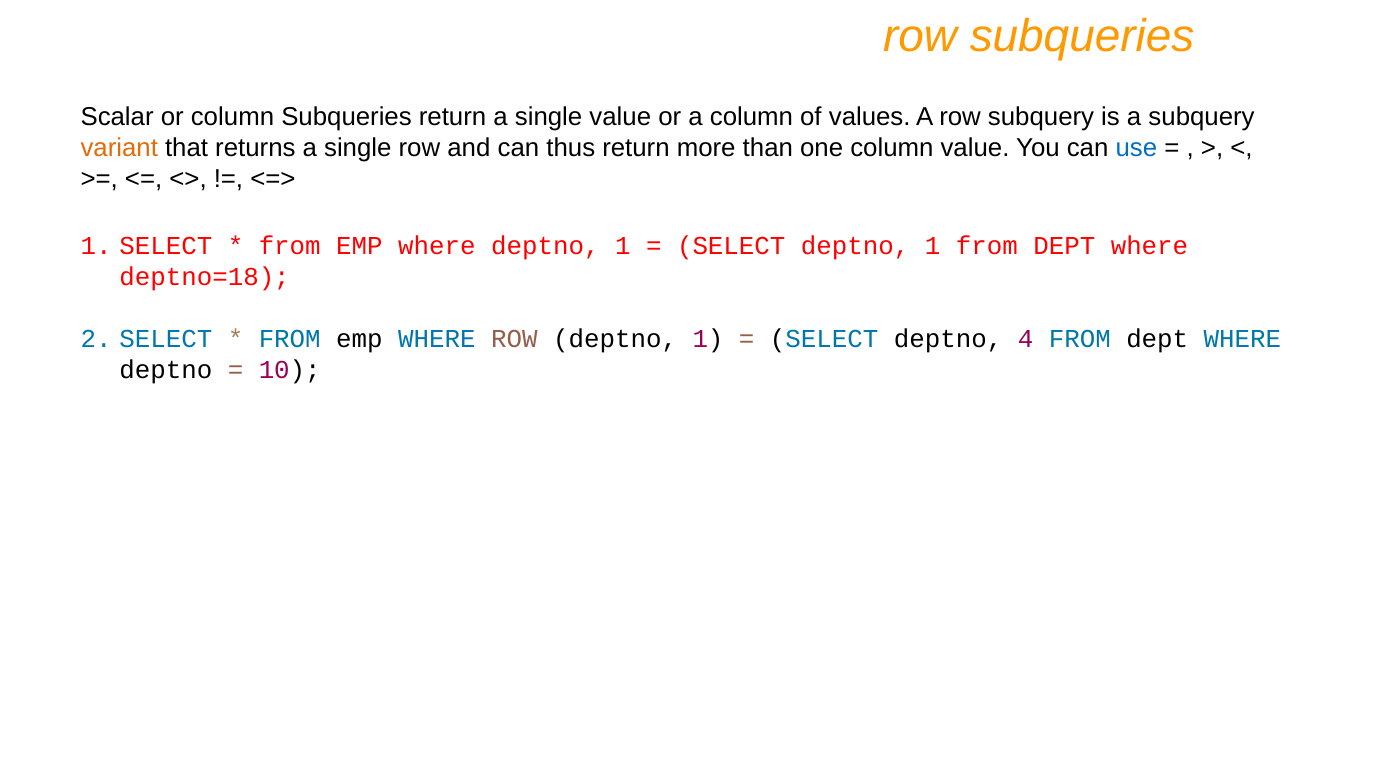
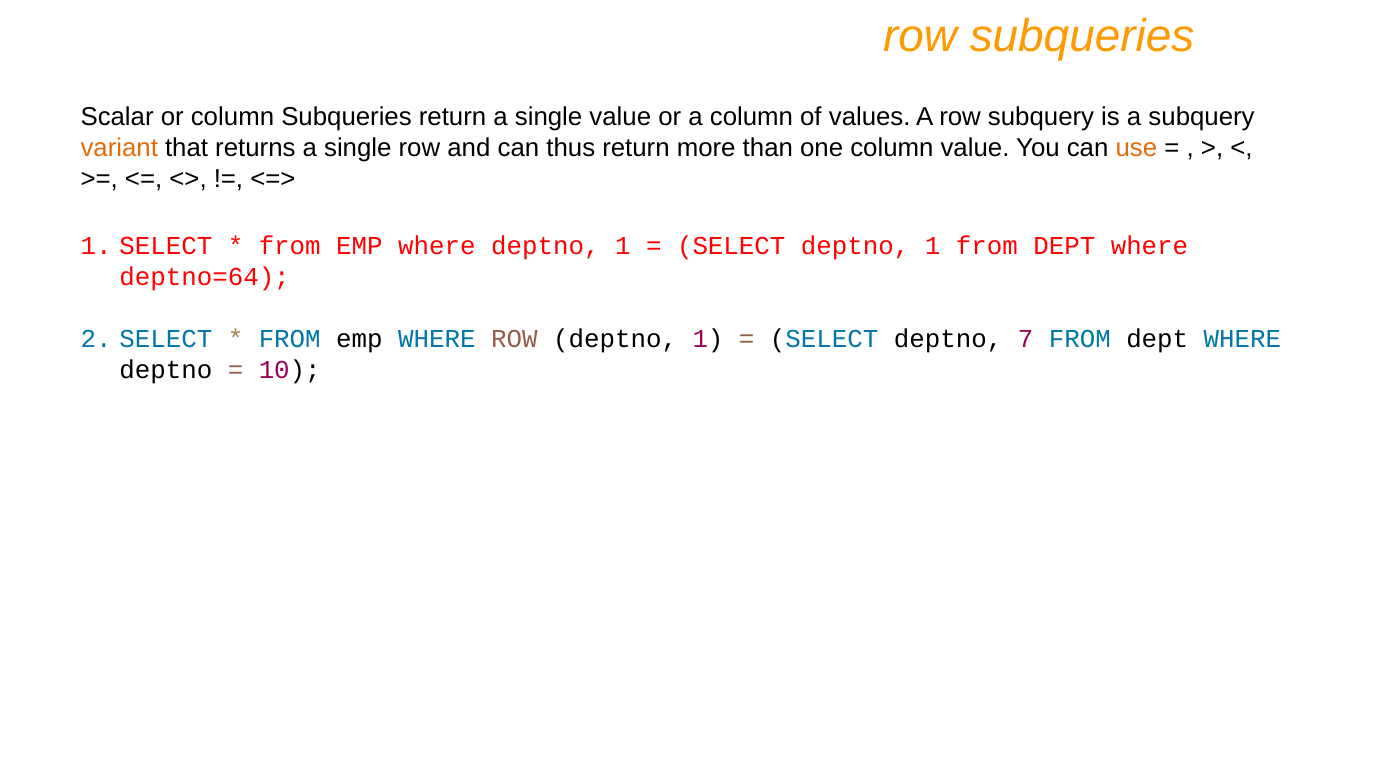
use colour: blue -> orange
deptno=18: deptno=18 -> deptno=64
4: 4 -> 7
